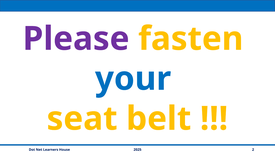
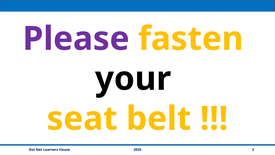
your colour: blue -> black
